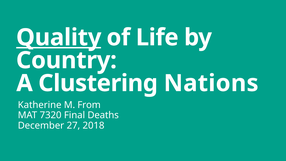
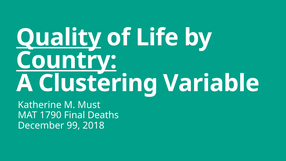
Country underline: none -> present
Nations: Nations -> Variable
From: From -> Must
7320: 7320 -> 1790
27: 27 -> 99
